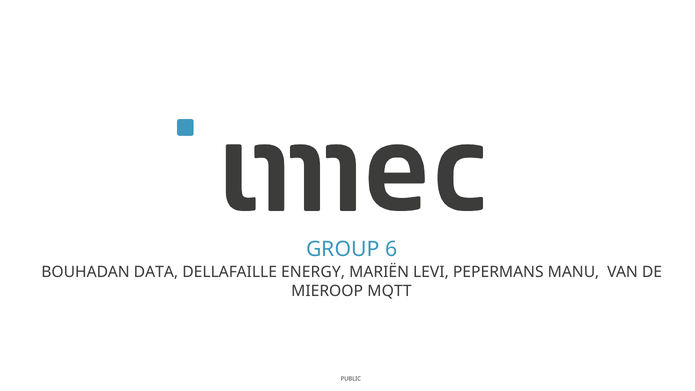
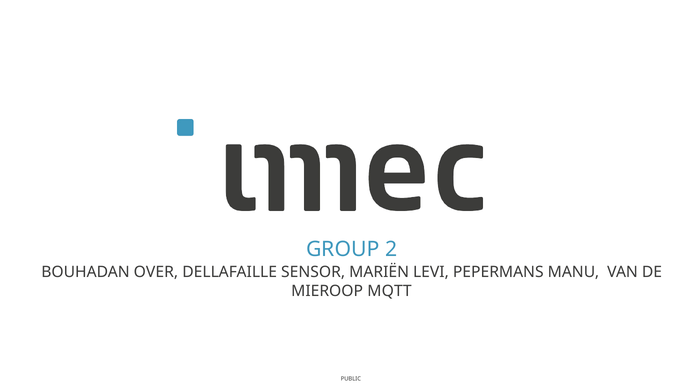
6: 6 -> 2
DATA: DATA -> OVER
ENERGY: ENERGY -> SENSOR
